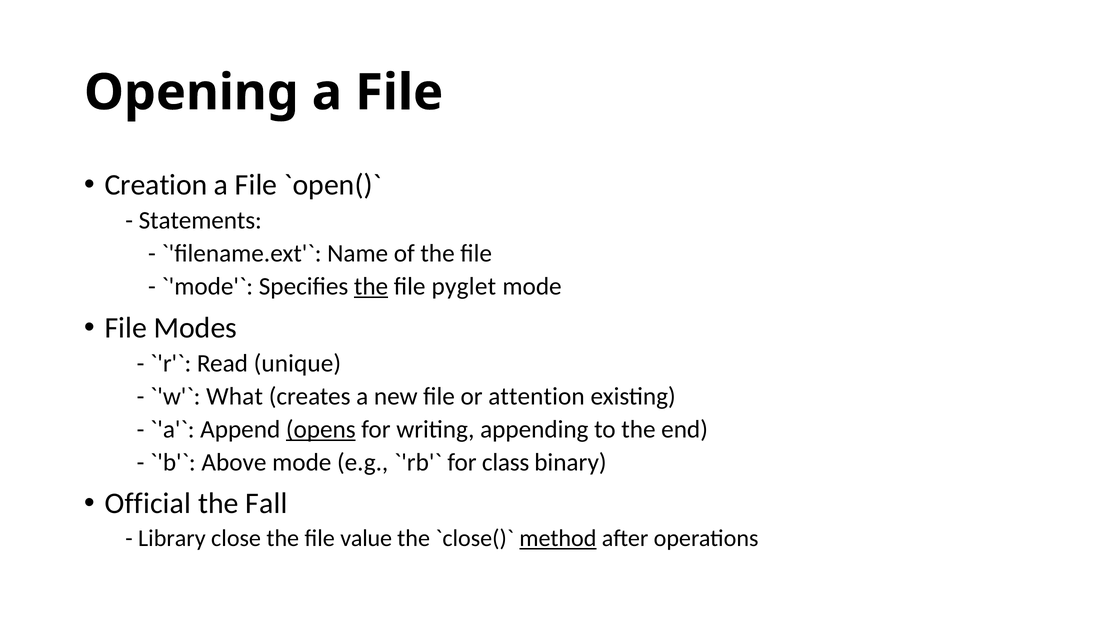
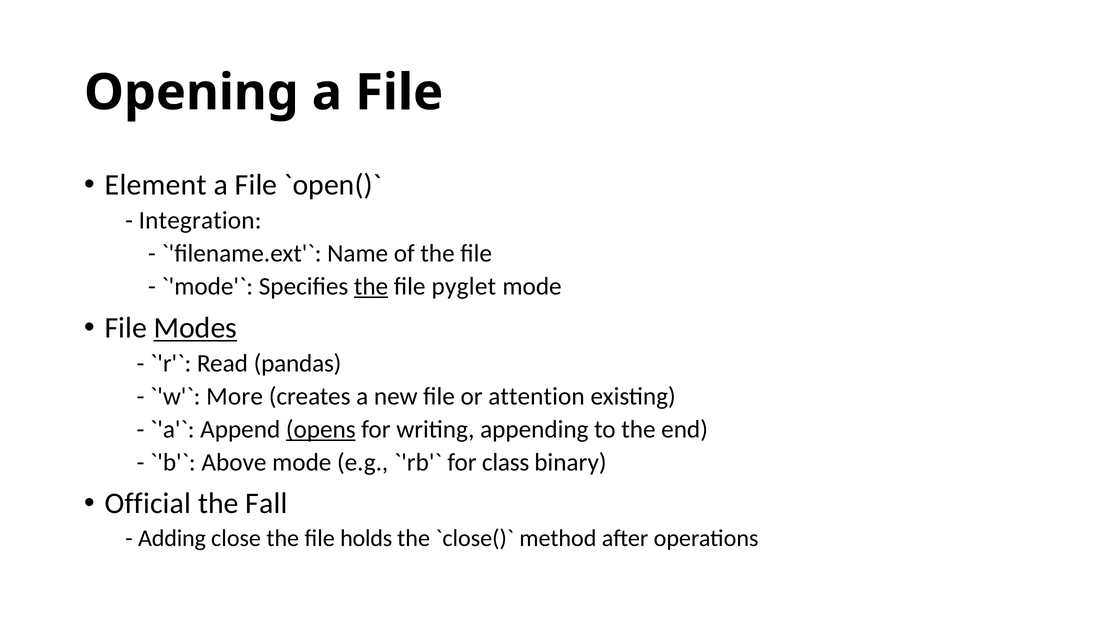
Creation: Creation -> Element
Statements: Statements -> Integration
Modes underline: none -> present
unique: unique -> pandas
What: What -> More
Library: Library -> Adding
value: value -> holds
method underline: present -> none
